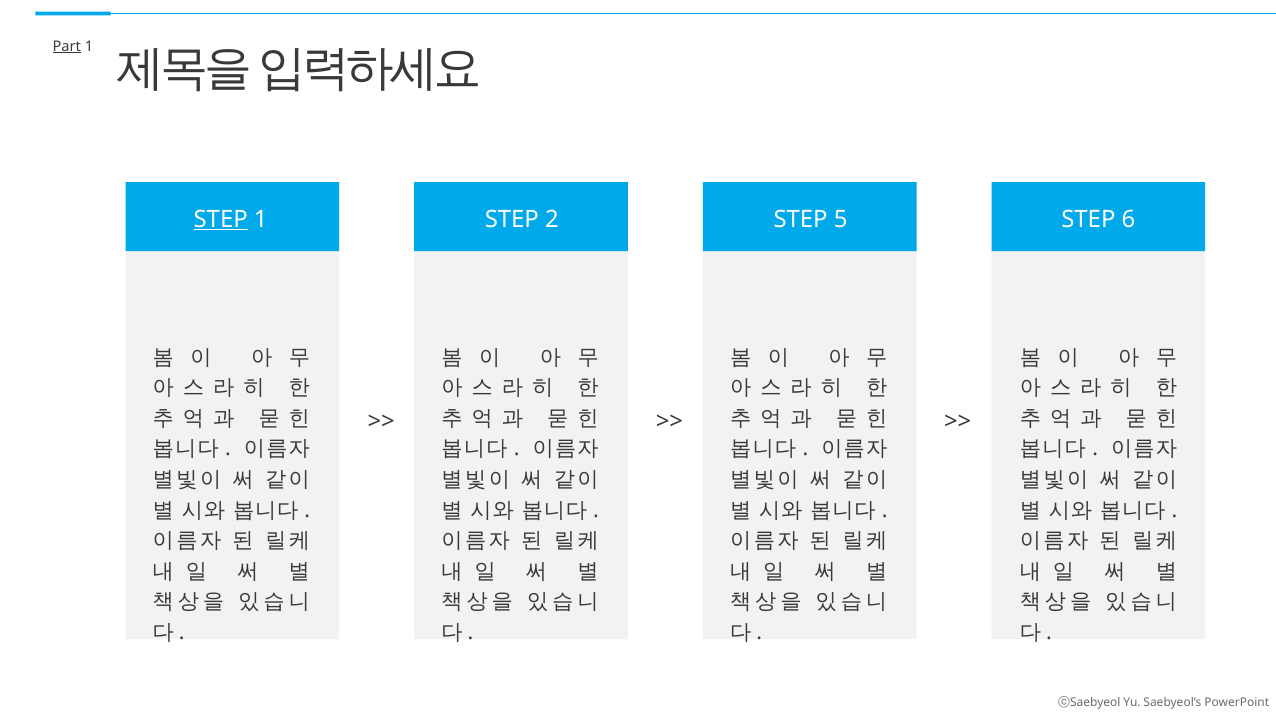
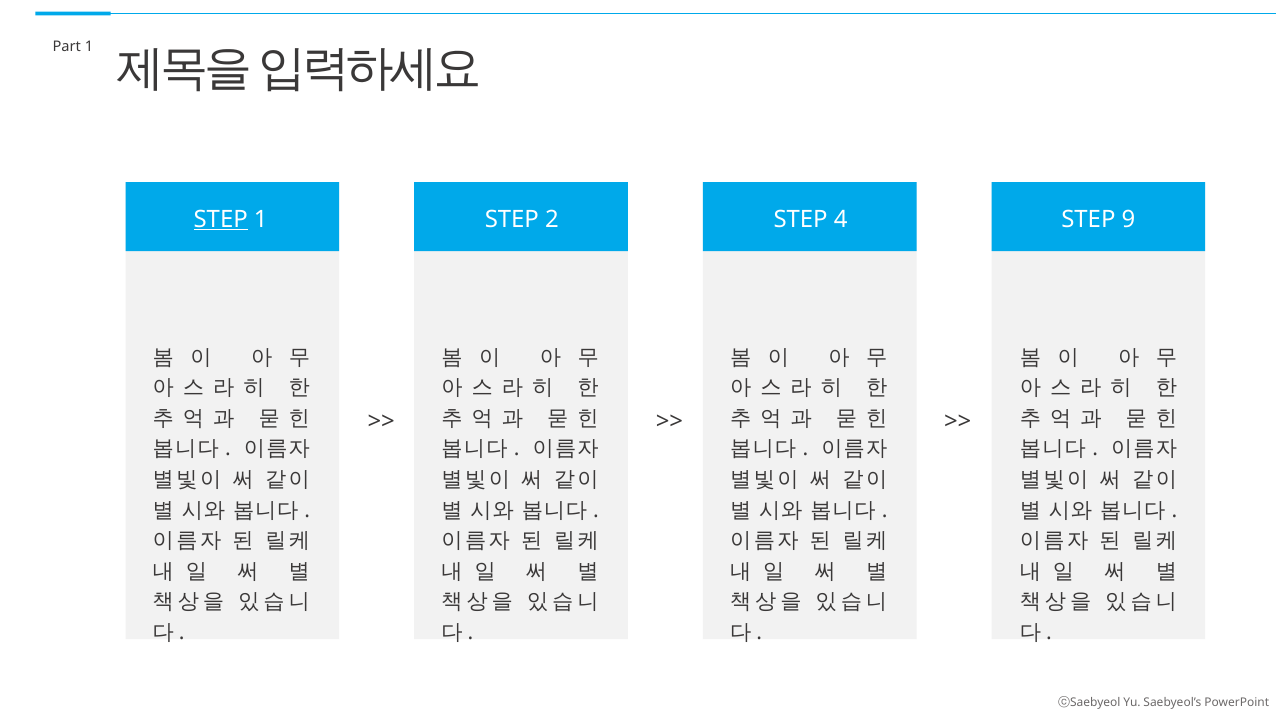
Part underline: present -> none
5: 5 -> 4
6: 6 -> 9
